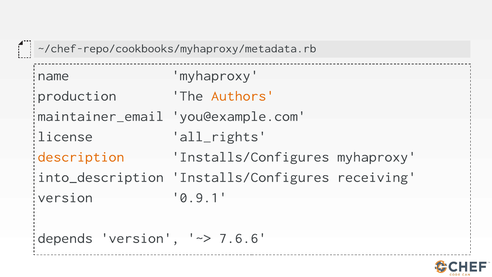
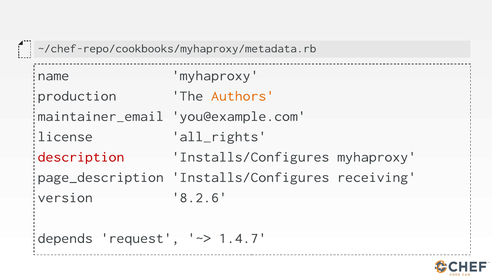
description colour: orange -> red
into_description: into_description -> page_description
0.9.1: 0.9.1 -> 8.2.6
depends version: version -> request
7.6.6: 7.6.6 -> 1.4.7
